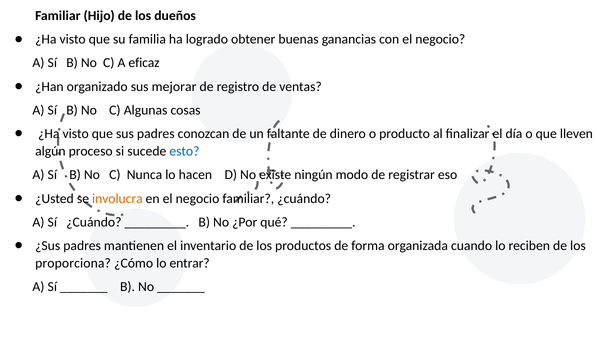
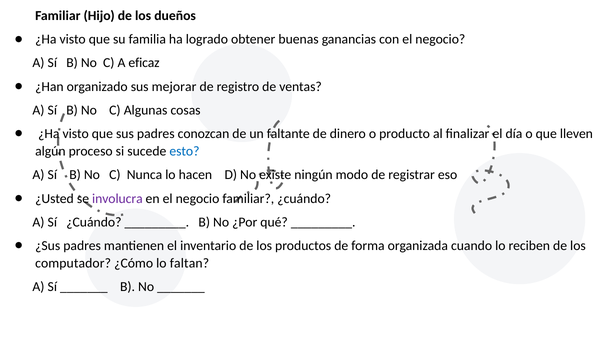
involucra colour: orange -> purple
proporciona: proporciona -> computador
entrar: entrar -> faltan
